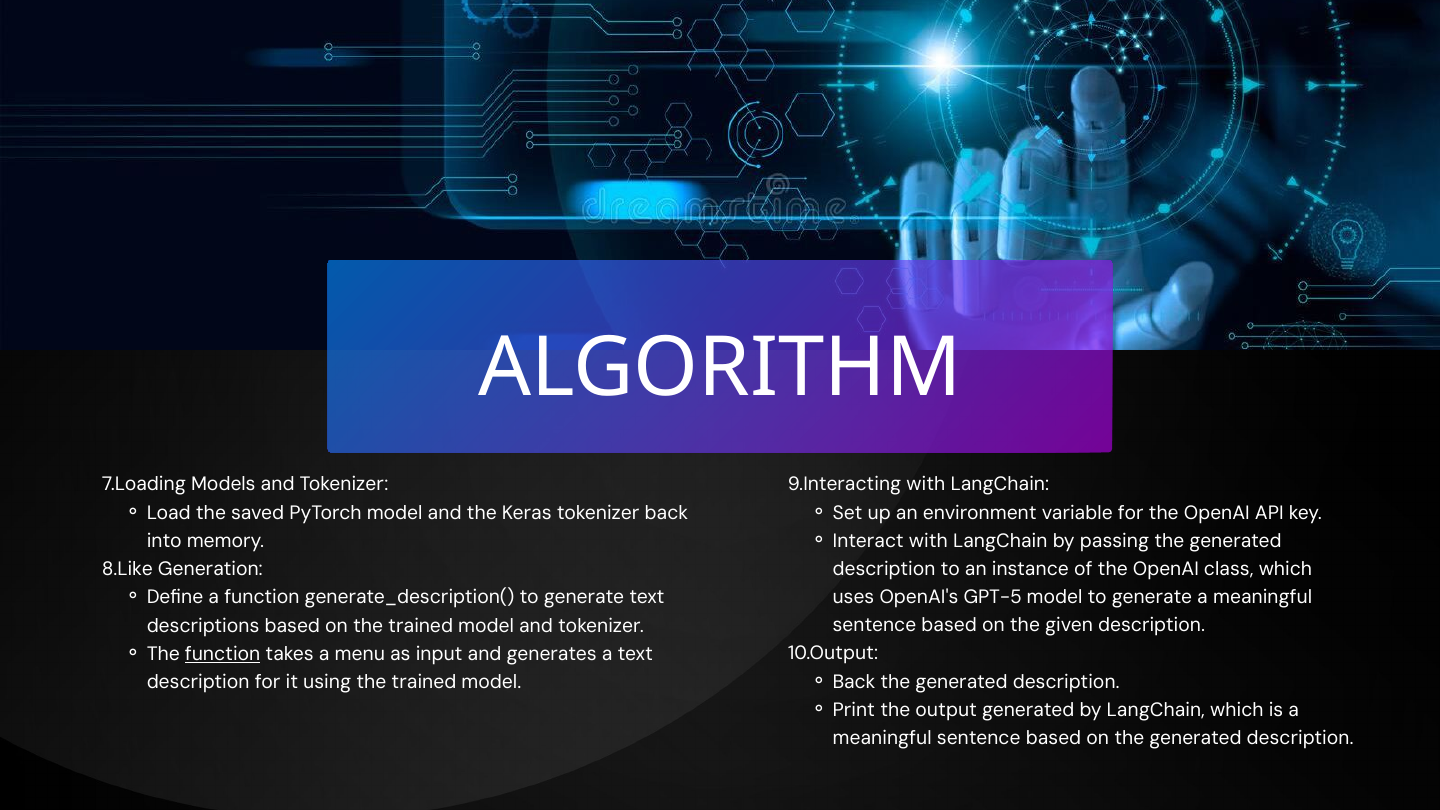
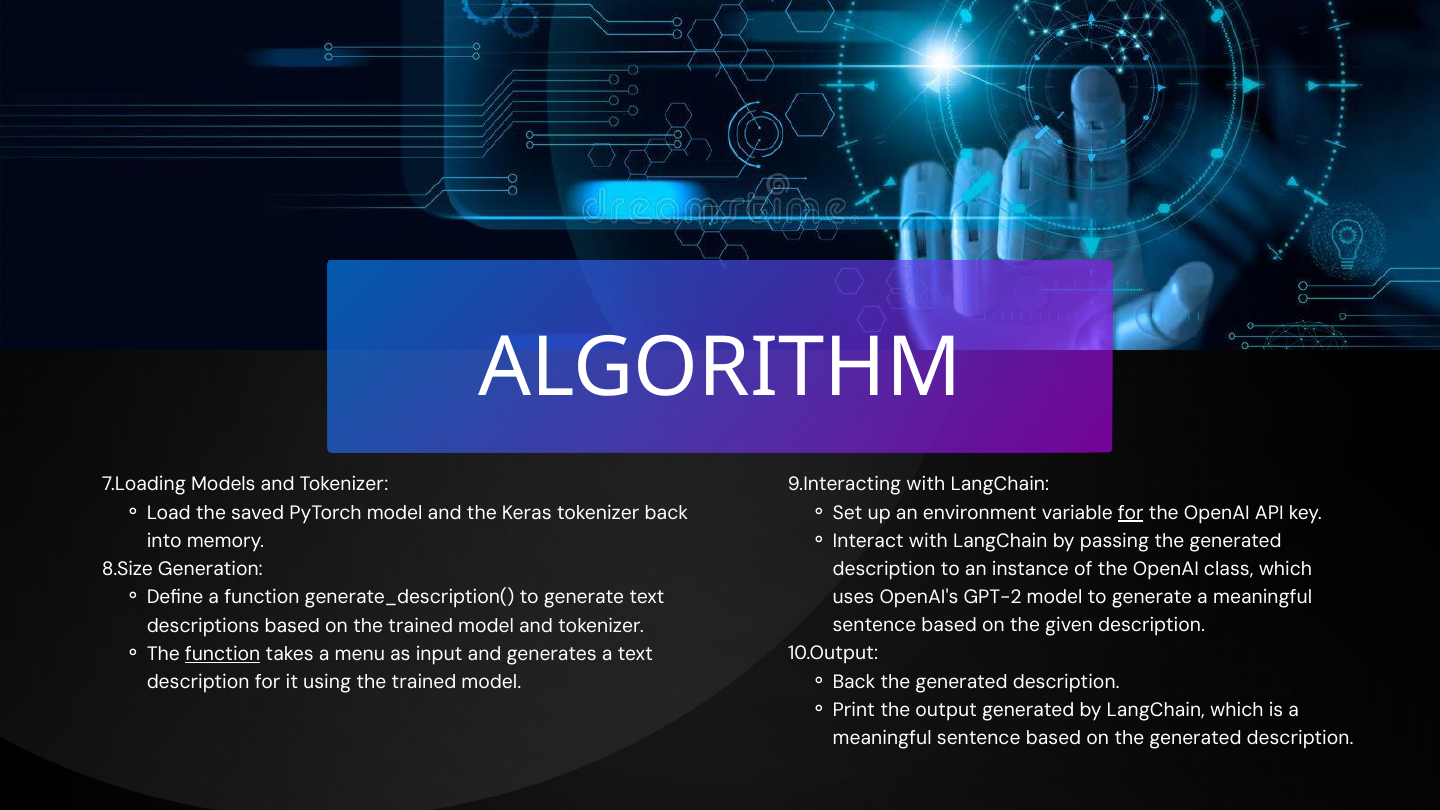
for at (1131, 513) underline: none -> present
8.Like: 8.Like -> 8.Size
GPT-5: GPT-5 -> GPT-2
